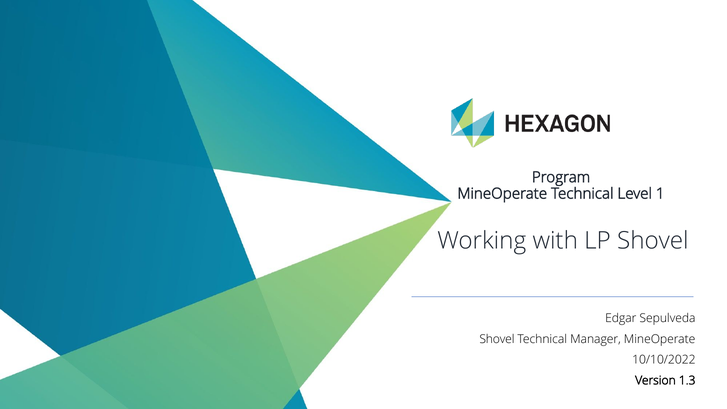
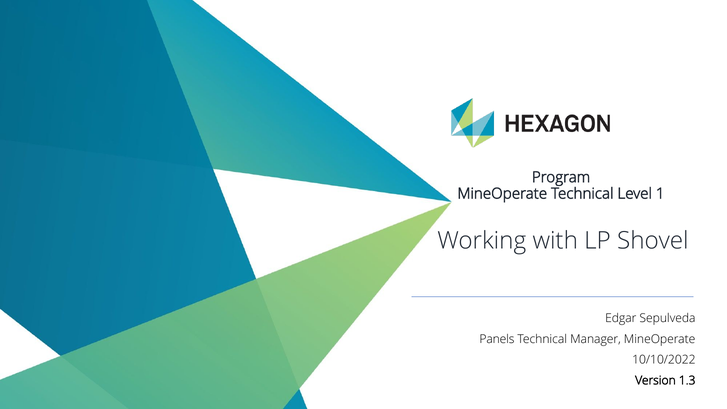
Shovel at (497, 339): Shovel -> Panels
